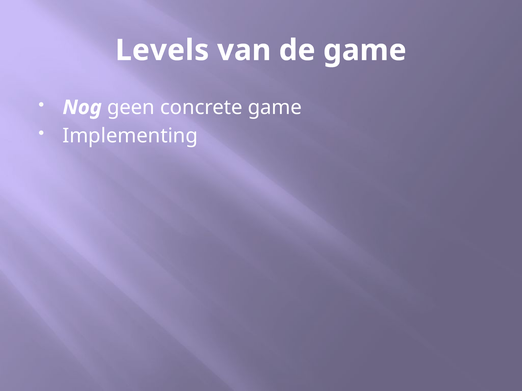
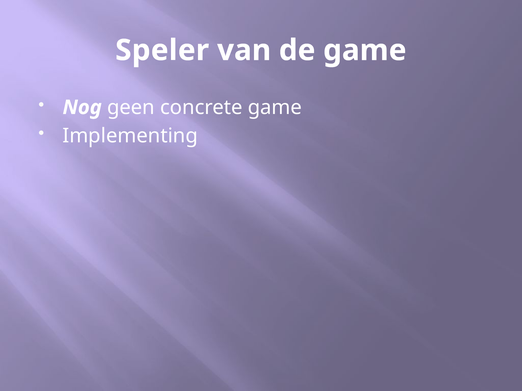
Levels: Levels -> Speler
